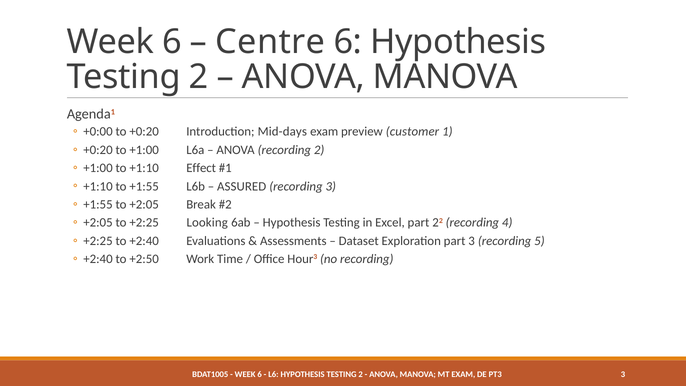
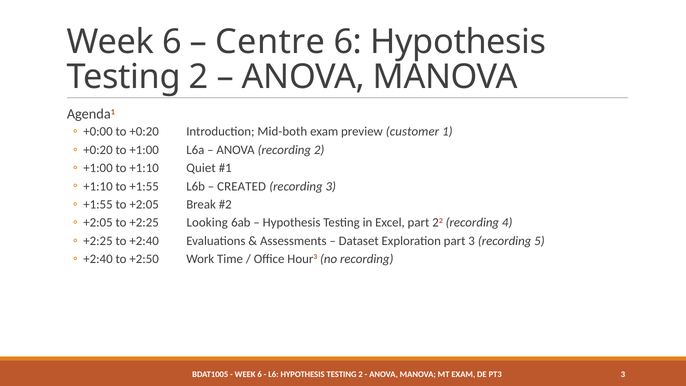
Mid-days: Mid-days -> Mid-both
Effect: Effect -> Quiet
ASSURED: ASSURED -> CREATED
